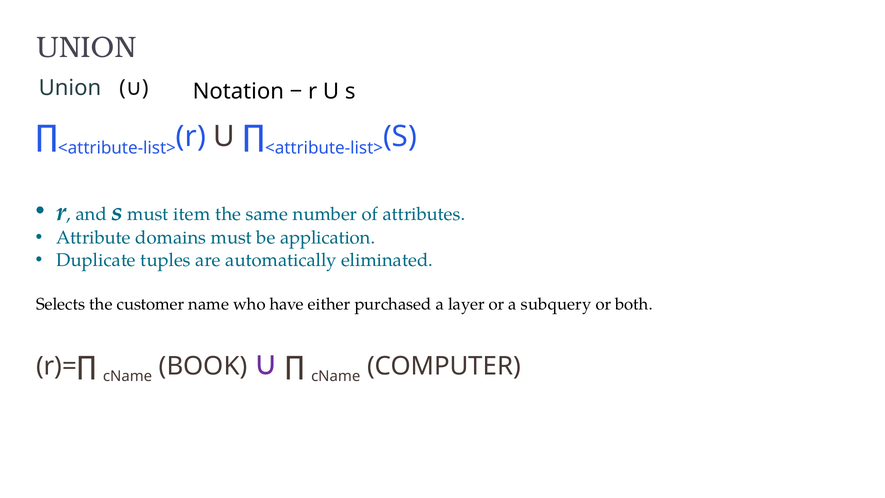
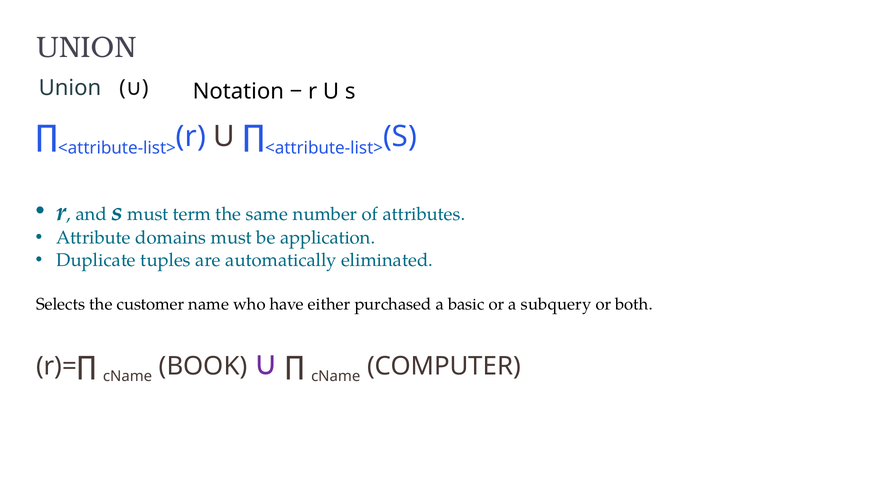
item: item -> term
layer: layer -> basic
